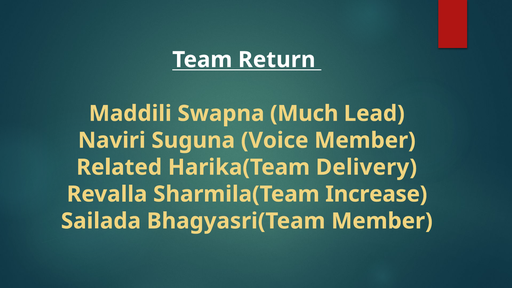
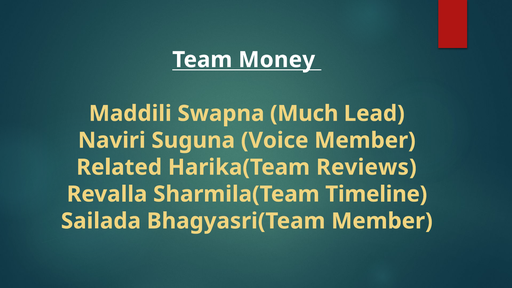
Return: Return -> Money
Delivery: Delivery -> Reviews
Increase: Increase -> Timeline
